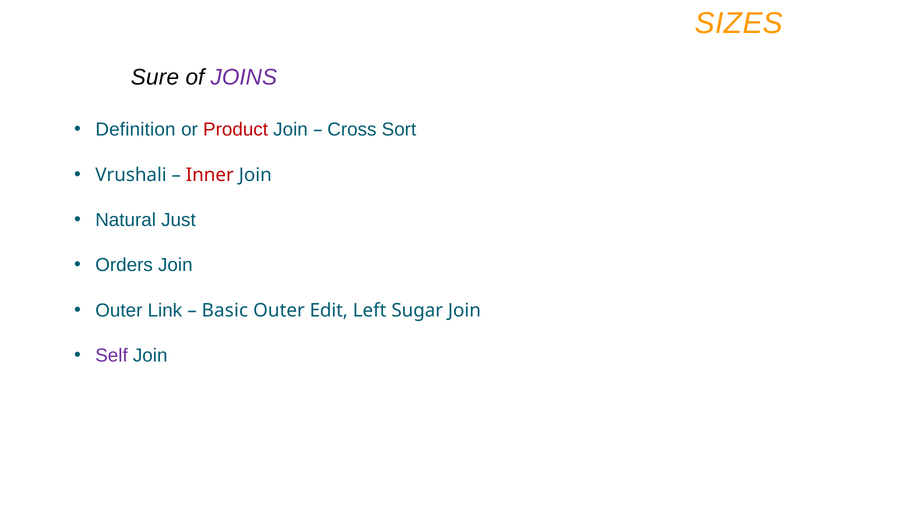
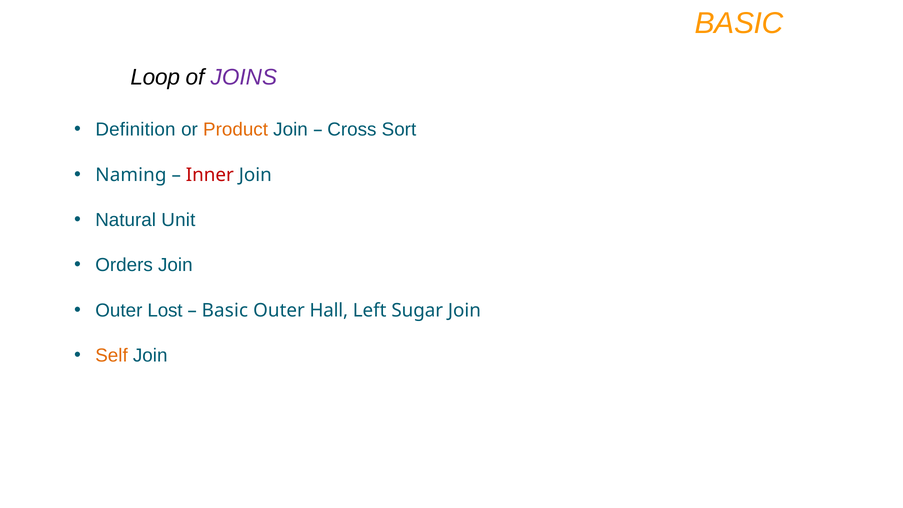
SIZES at (739, 24): SIZES -> BASIC
Sure: Sure -> Loop
Product colour: red -> orange
Vrushali: Vrushali -> Naming
Just: Just -> Unit
Link: Link -> Lost
Edit: Edit -> Hall
Self colour: purple -> orange
